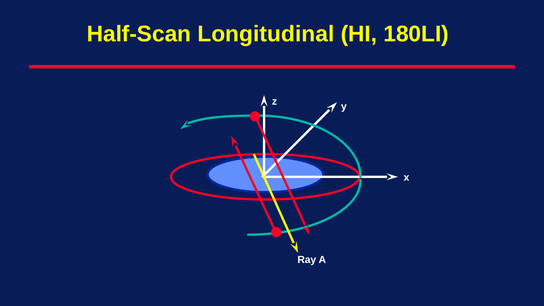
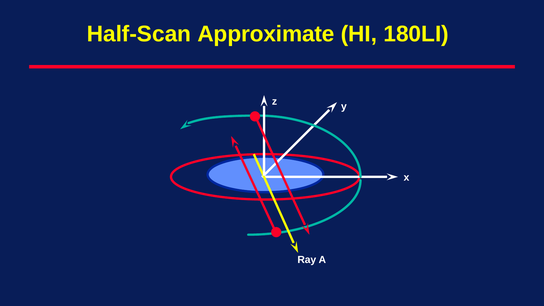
Longitudinal: Longitudinal -> Approximate
